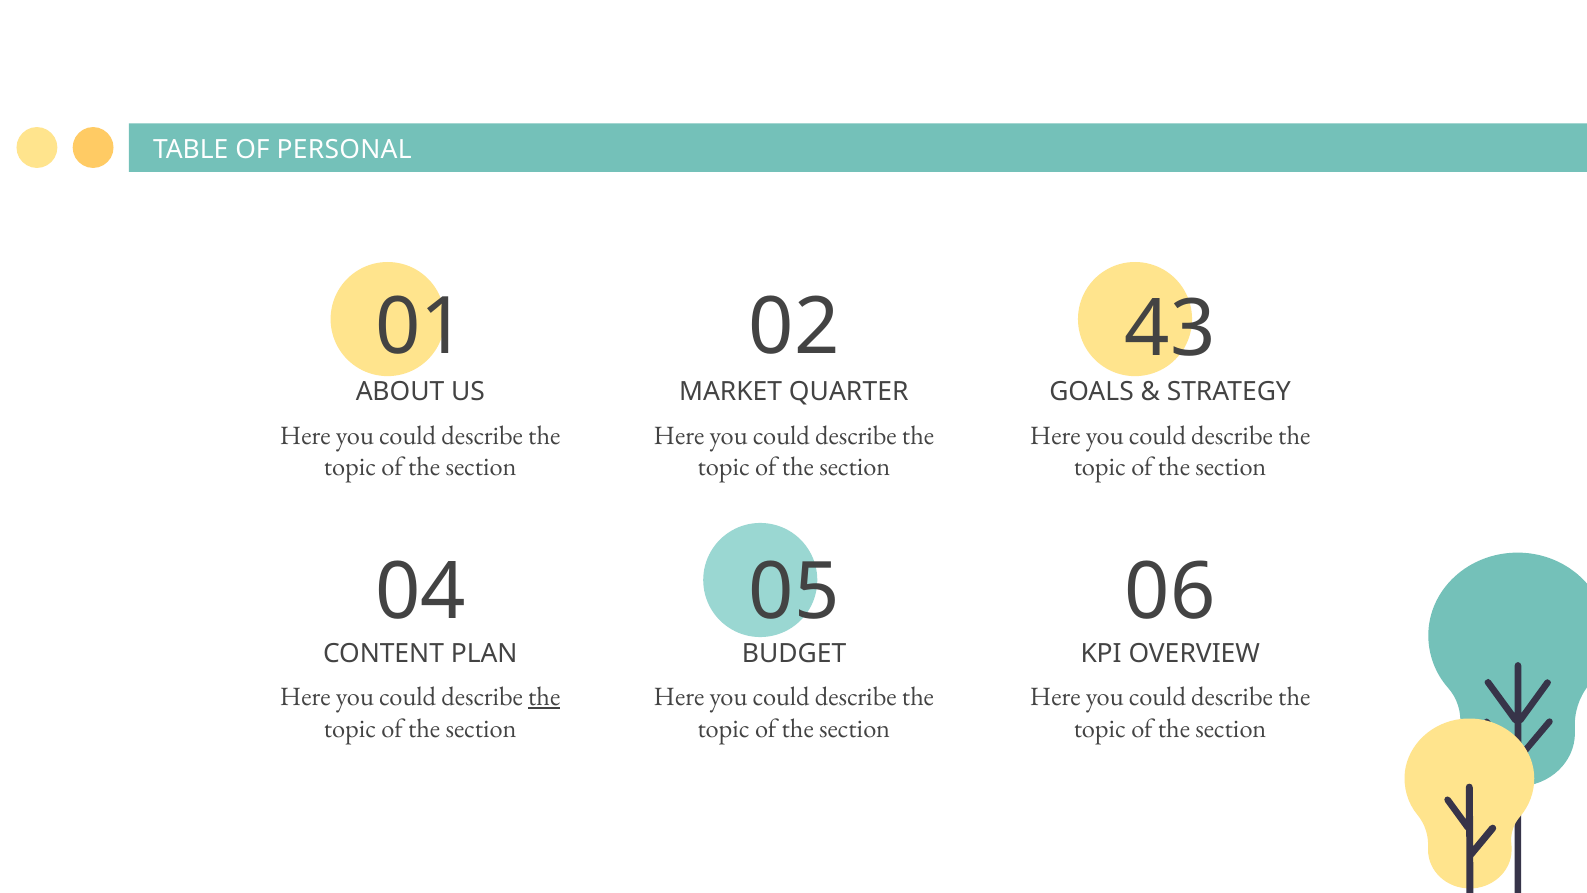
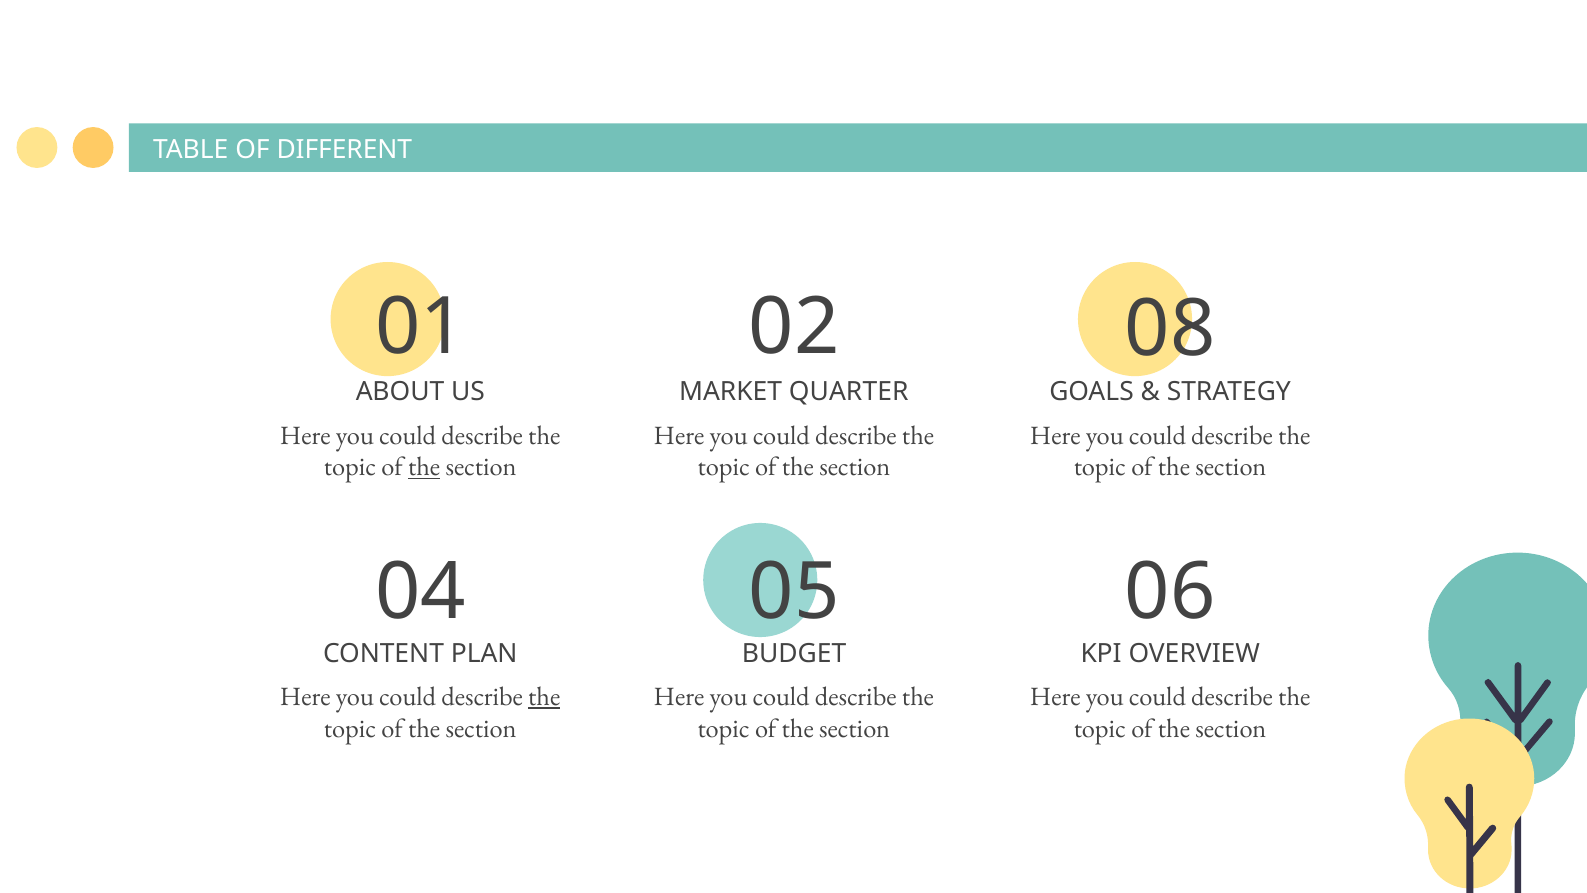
PERSONAL: PERSONAL -> DIFFERENT
43: 43 -> 08
the at (424, 467) underline: none -> present
